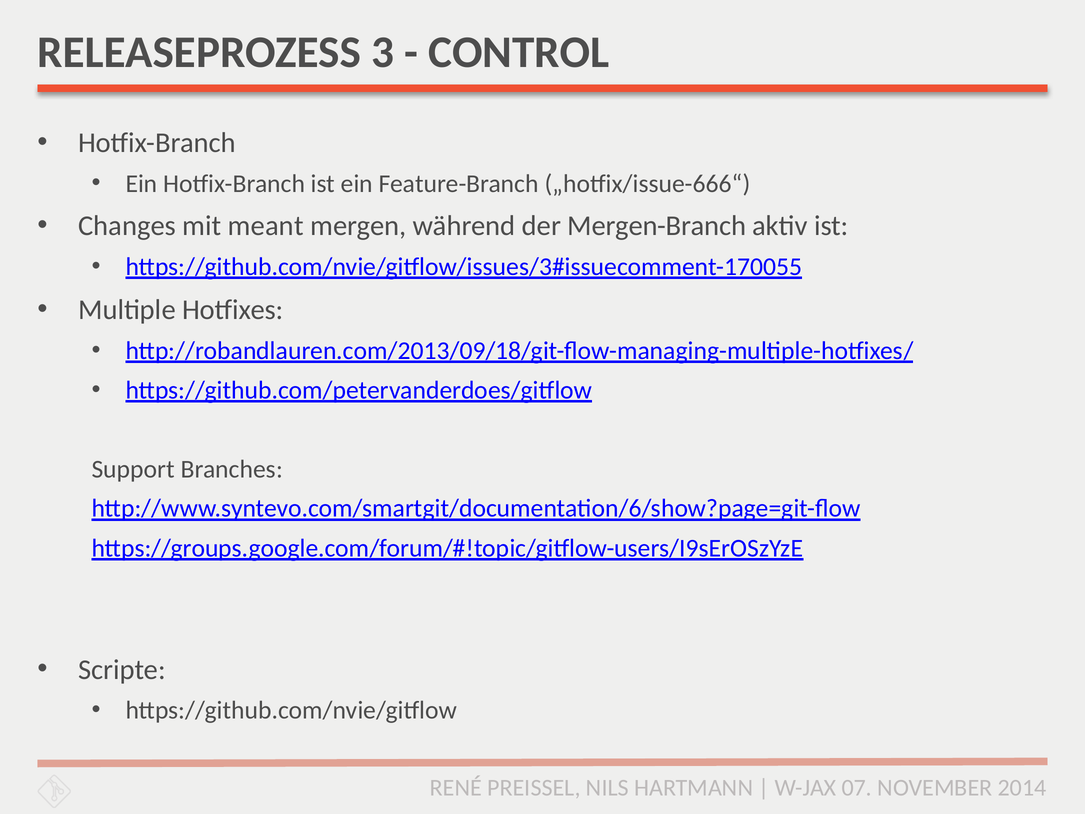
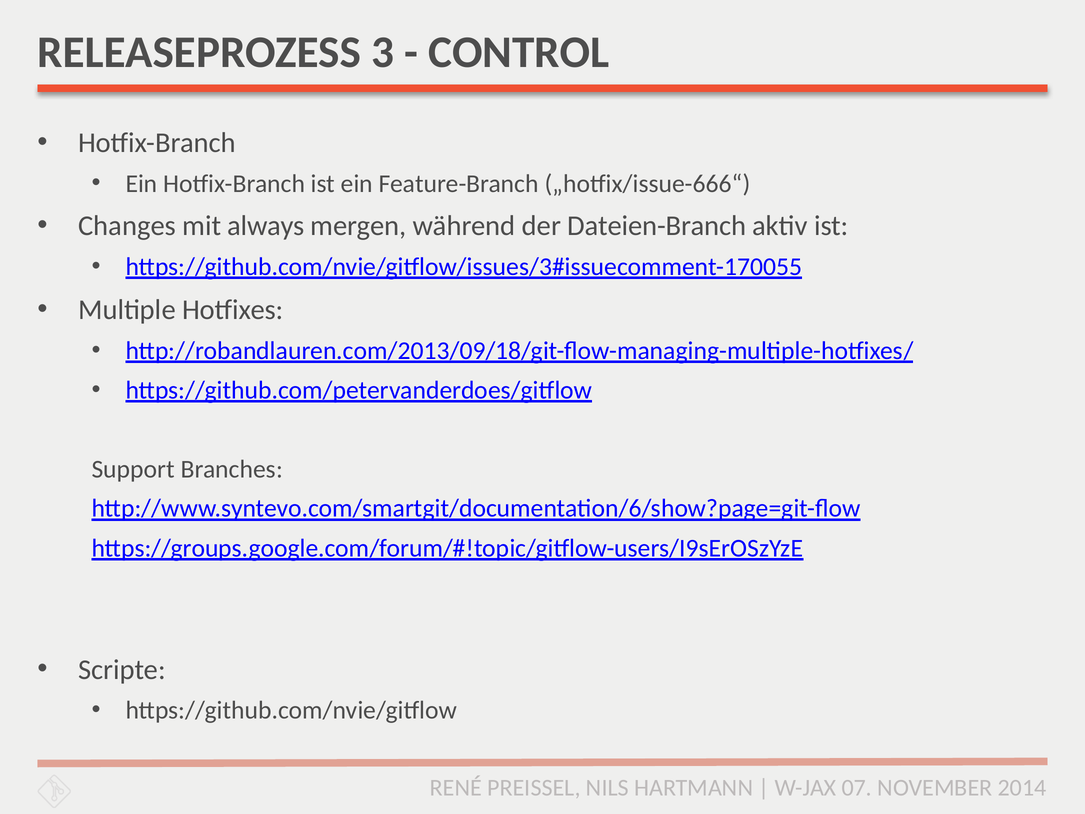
meant: meant -> always
Mergen-Branch: Mergen-Branch -> Dateien-Branch
